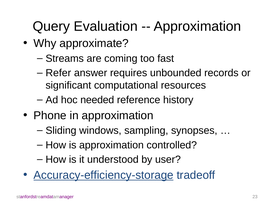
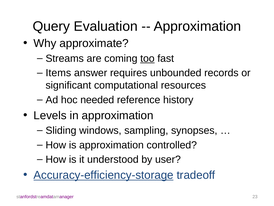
too underline: none -> present
Refer: Refer -> Items
Phone: Phone -> Levels
